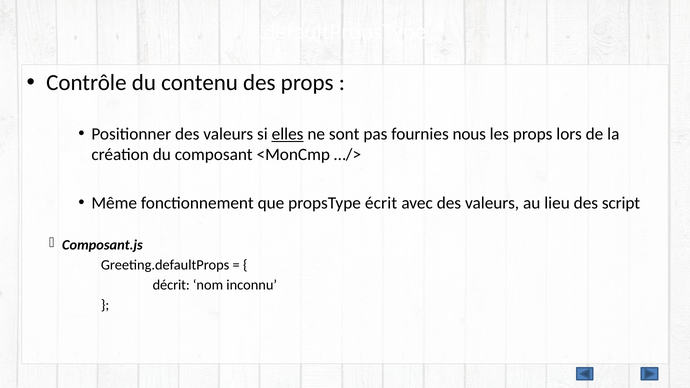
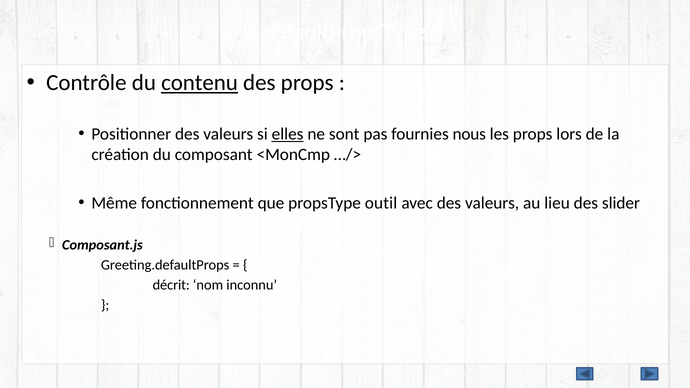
contenu underline: none -> present
écrit: écrit -> outil
script: script -> slider
